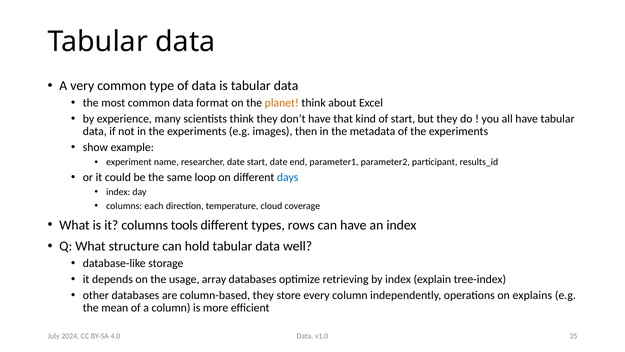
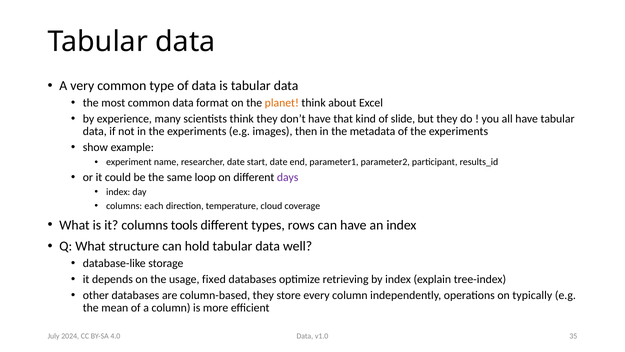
of start: start -> slide
days colour: blue -> purple
array: array -> fixed
explains: explains -> typically
